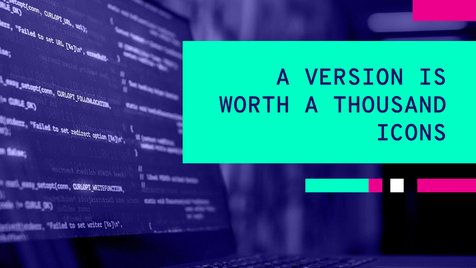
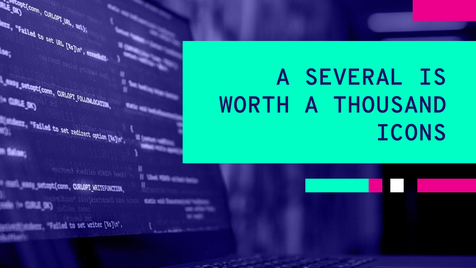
VERSION: VERSION -> SEVERAL
